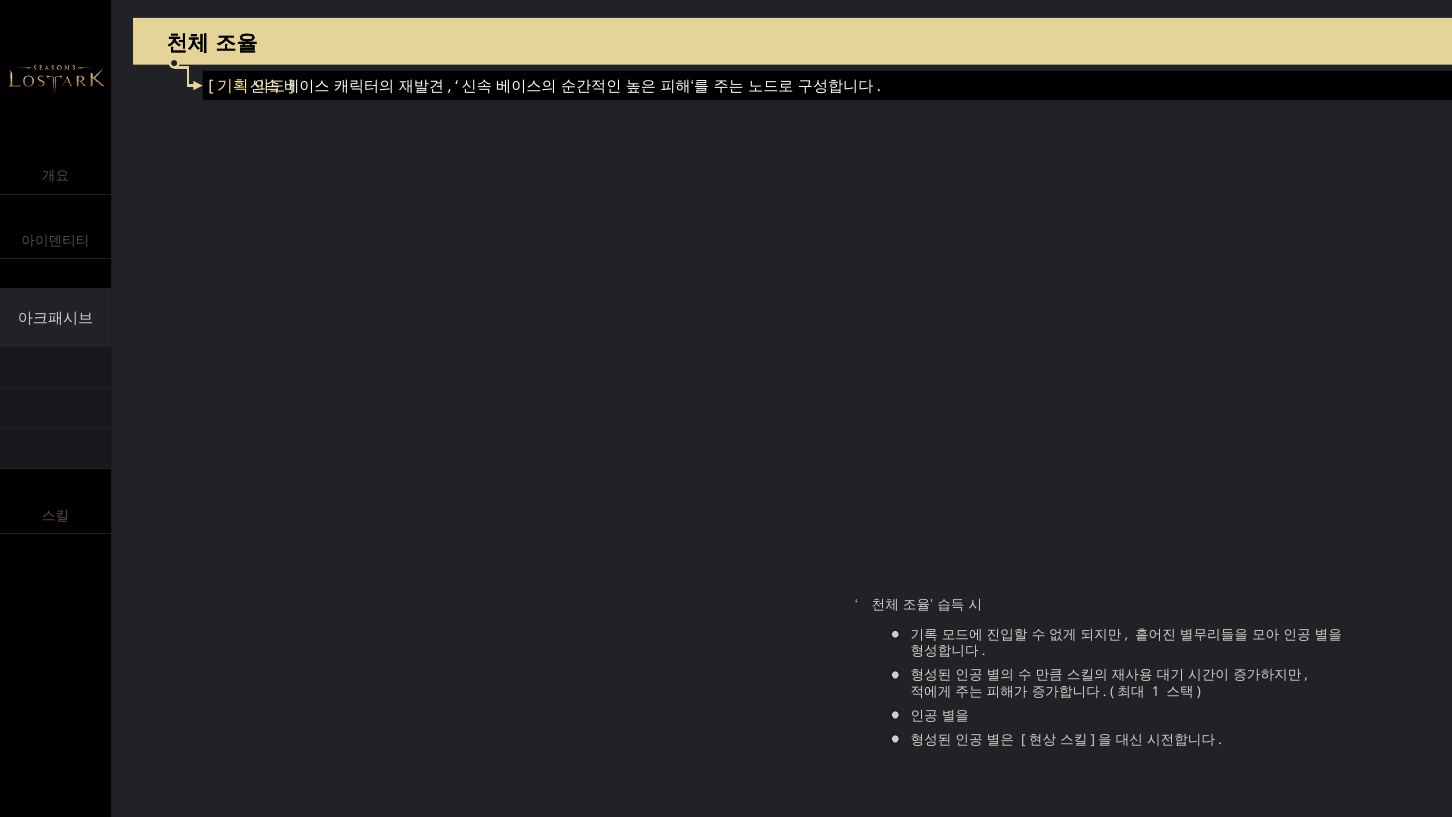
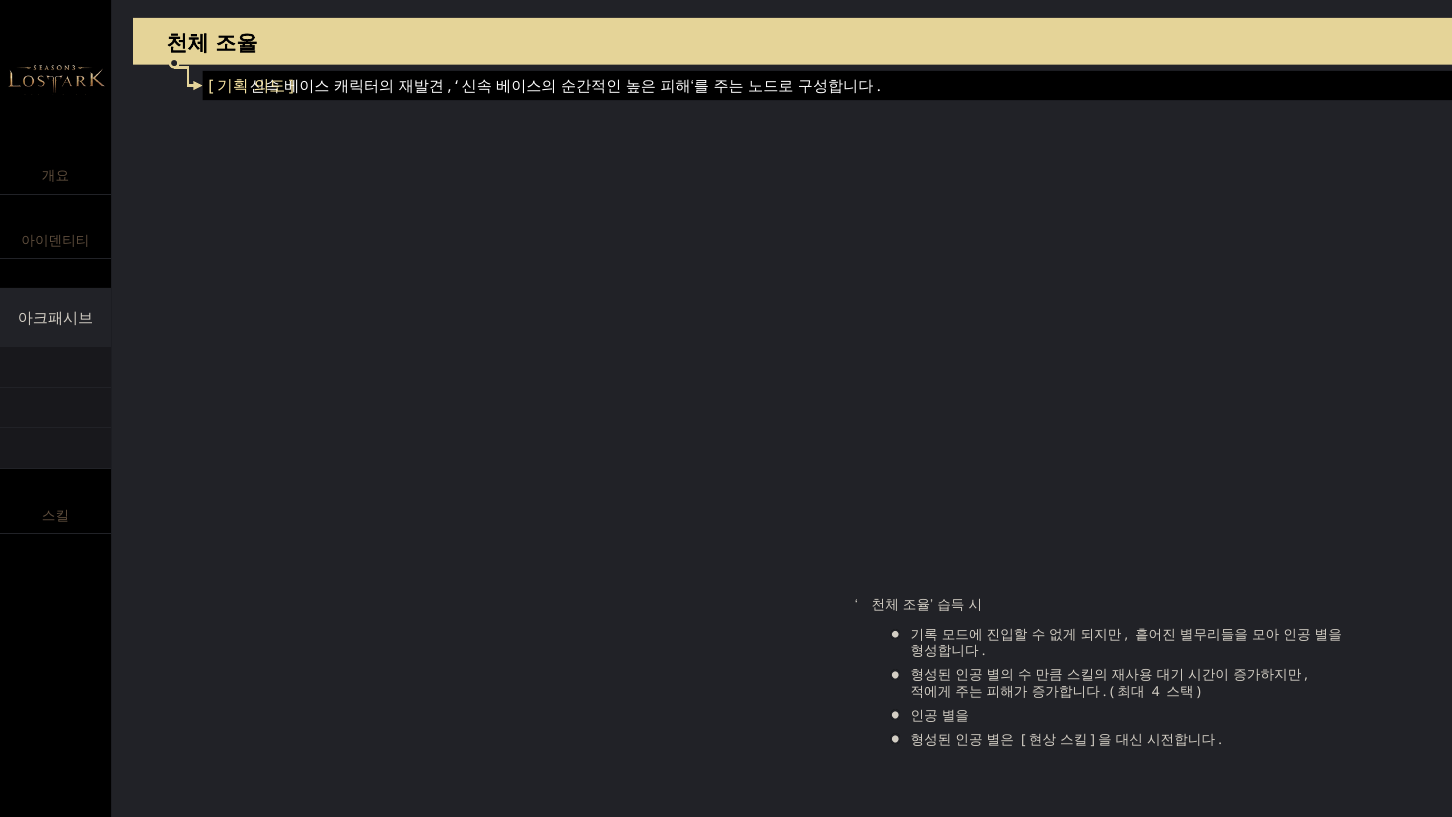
1: 1 -> 4
